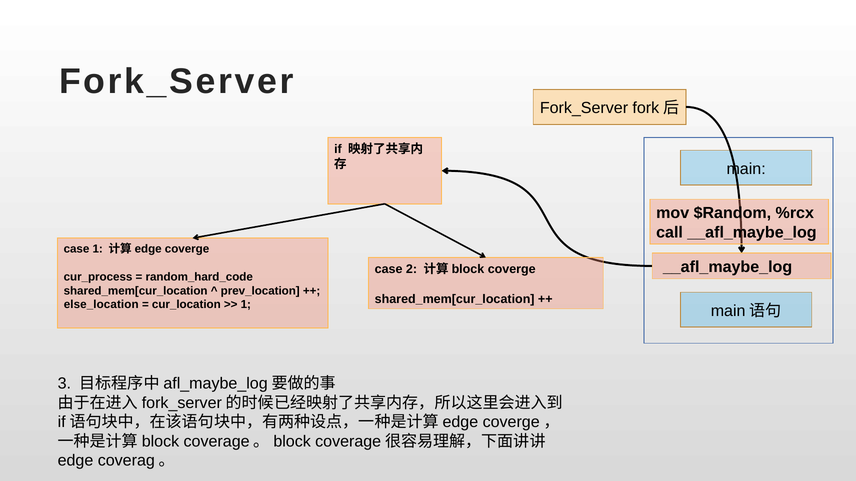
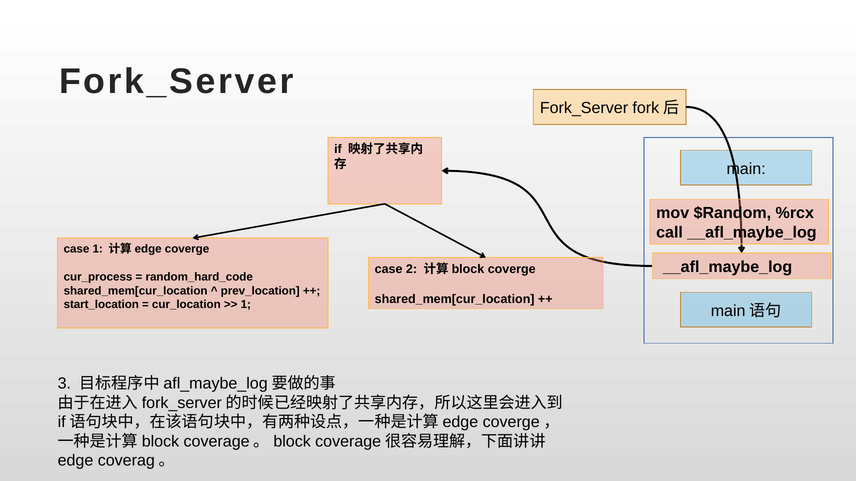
else_location: else_location -> start_location
